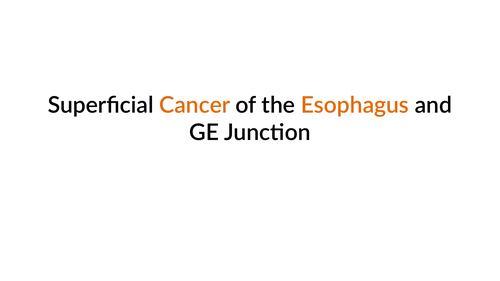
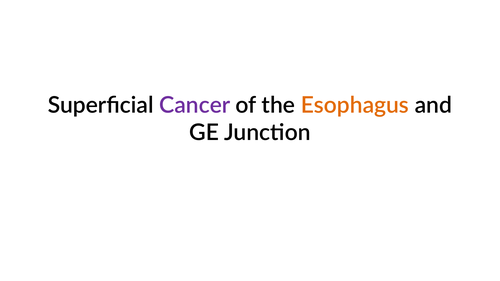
Cancer colour: orange -> purple
